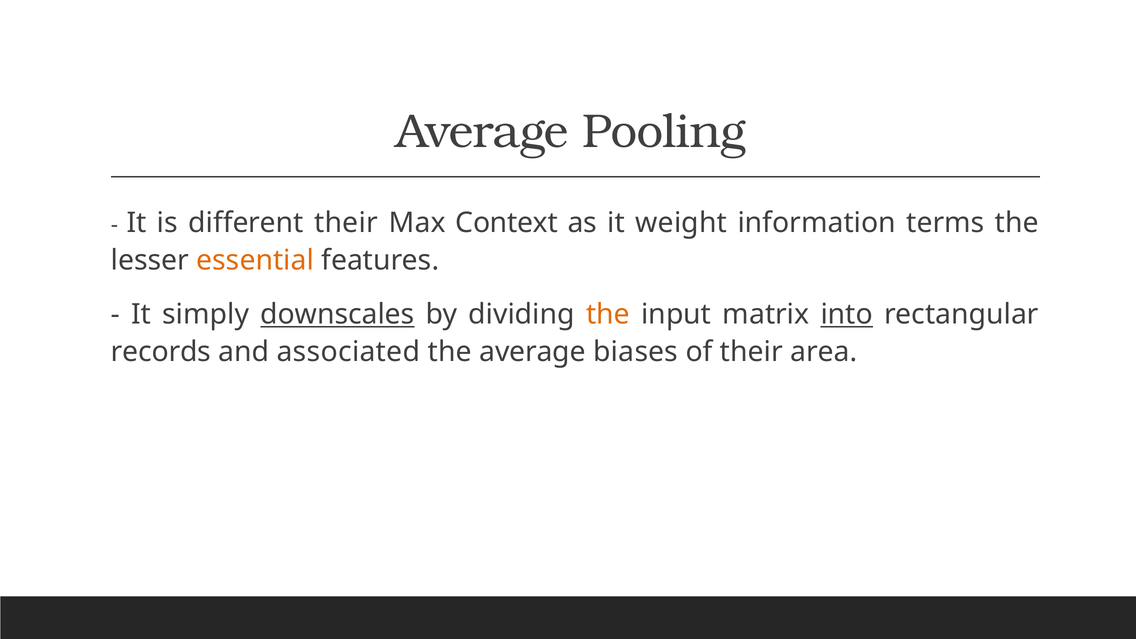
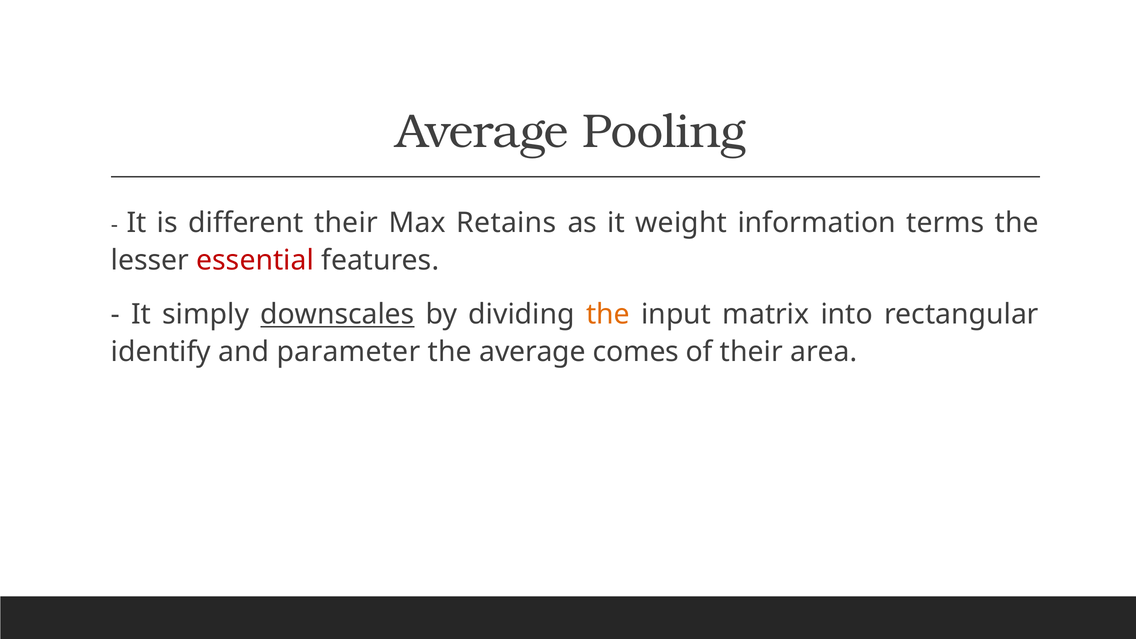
Context: Context -> Retains
essential colour: orange -> red
into underline: present -> none
records: records -> identify
associated: associated -> parameter
biases: biases -> comes
